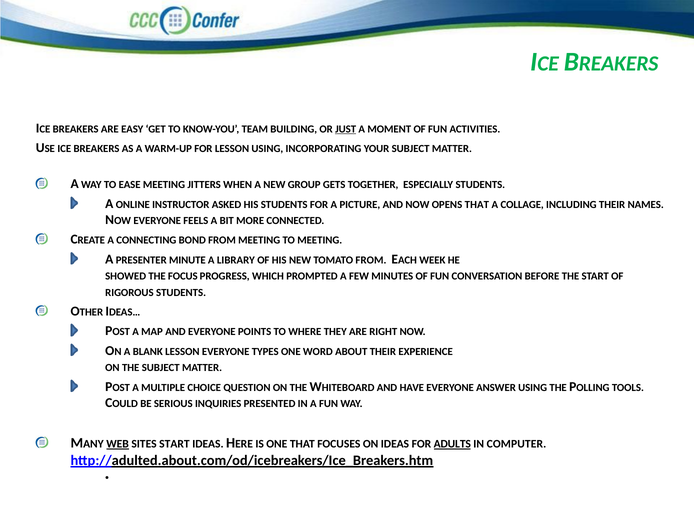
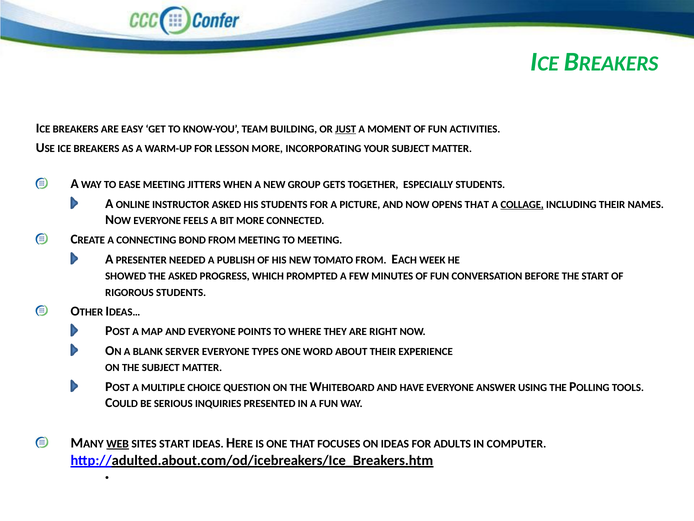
LESSON USING: USING -> MORE
COLLAGE underline: none -> present
MINUTE: MINUTE -> NEEDED
LIBRARY: LIBRARY -> PUBLISH
THE FOCUS: FOCUS -> ASKED
BLANK LESSON: LESSON -> SERVER
ADULTS underline: present -> none
